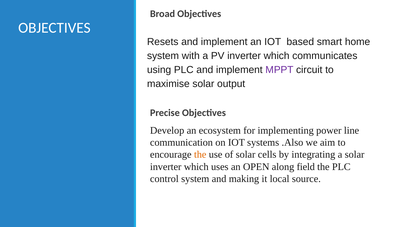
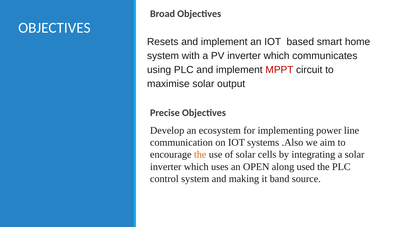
MPPT colour: purple -> red
field: field -> used
local: local -> band
